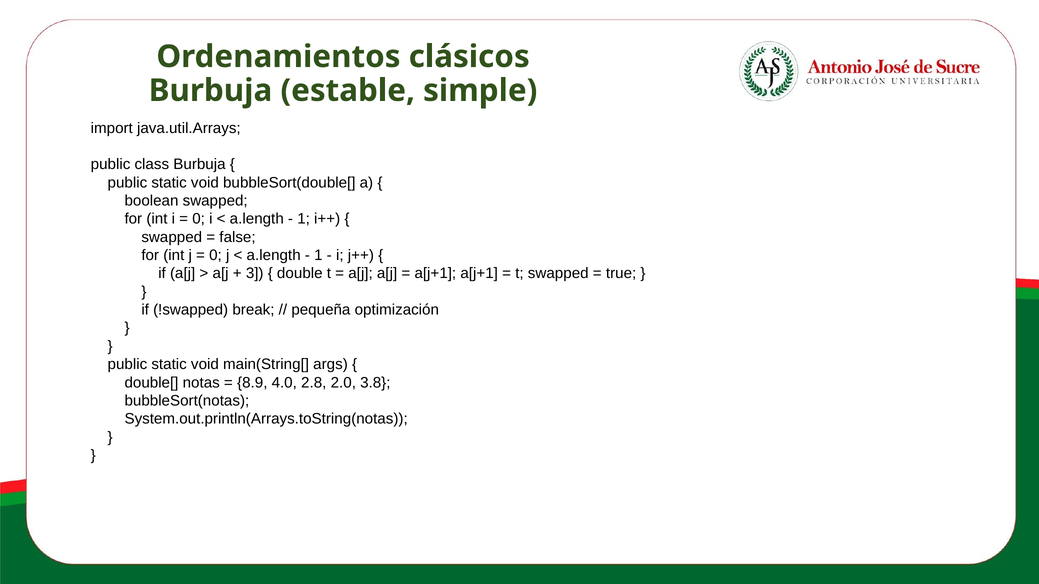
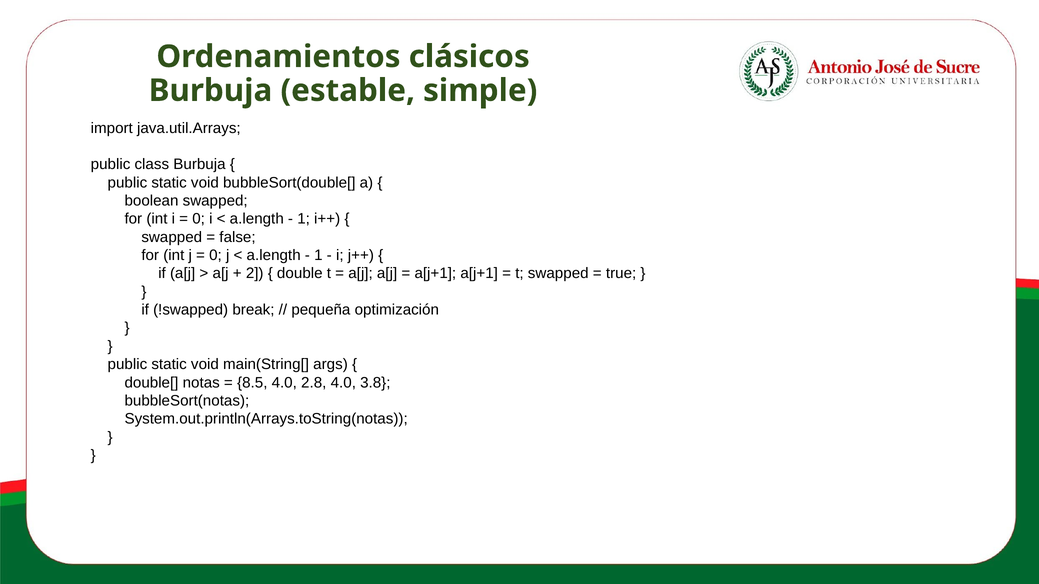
3: 3 -> 2
8.9: 8.9 -> 8.5
2.8 2.0: 2.0 -> 4.0
